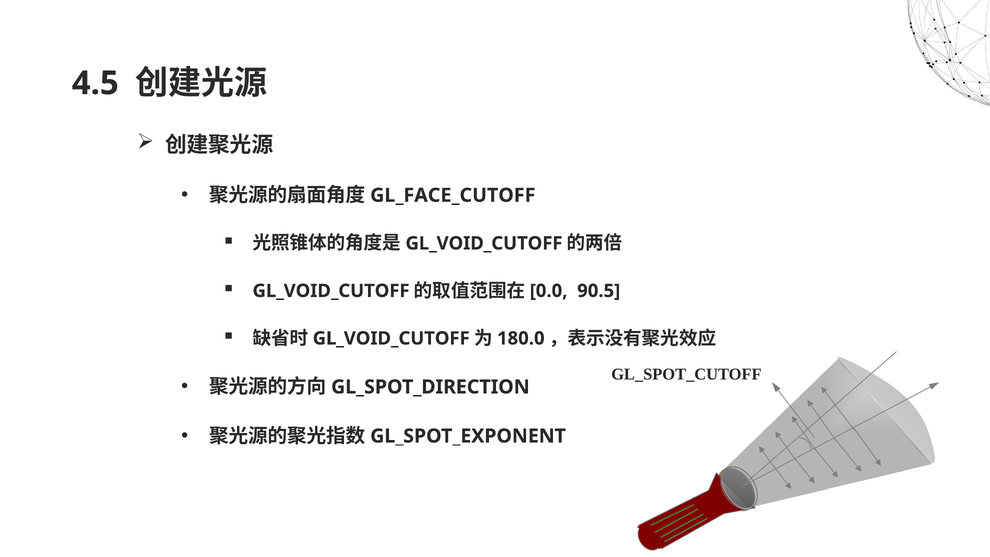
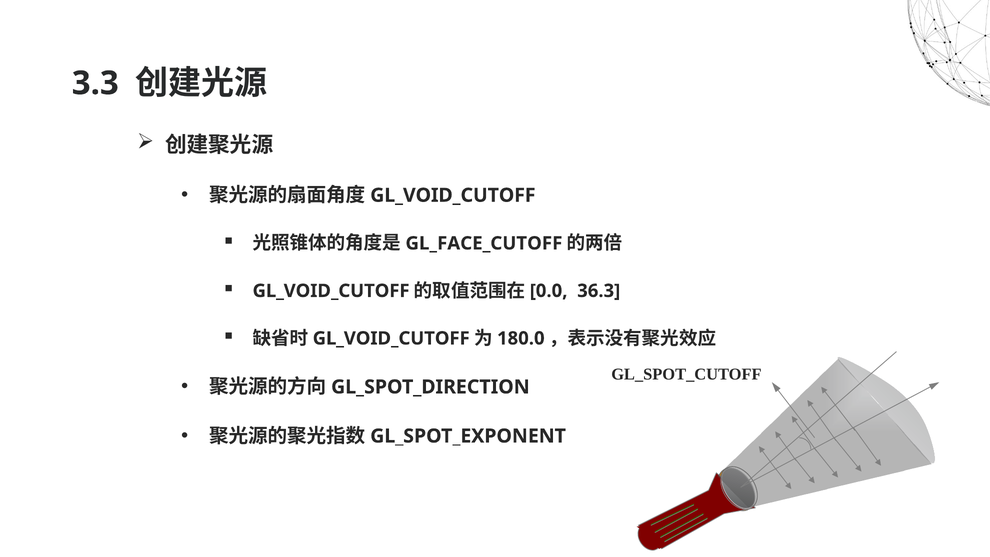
4.5: 4.5 -> 3.3
GL_FACE_CUTOFF at (453, 195): GL_FACE_CUTOFF -> GL_VOID_CUTOFF
GL_VOID_CUTOFF at (484, 243): GL_VOID_CUTOFF -> GL_FACE_CUTOFF
90.5: 90.5 -> 36.3
